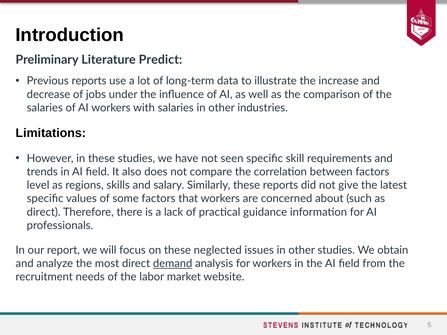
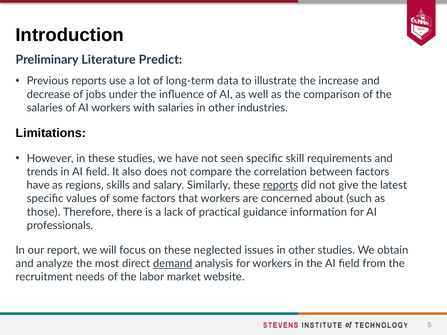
level at (38, 185): level -> have
reports at (281, 185) underline: none -> present
direct at (44, 212): direct -> those
